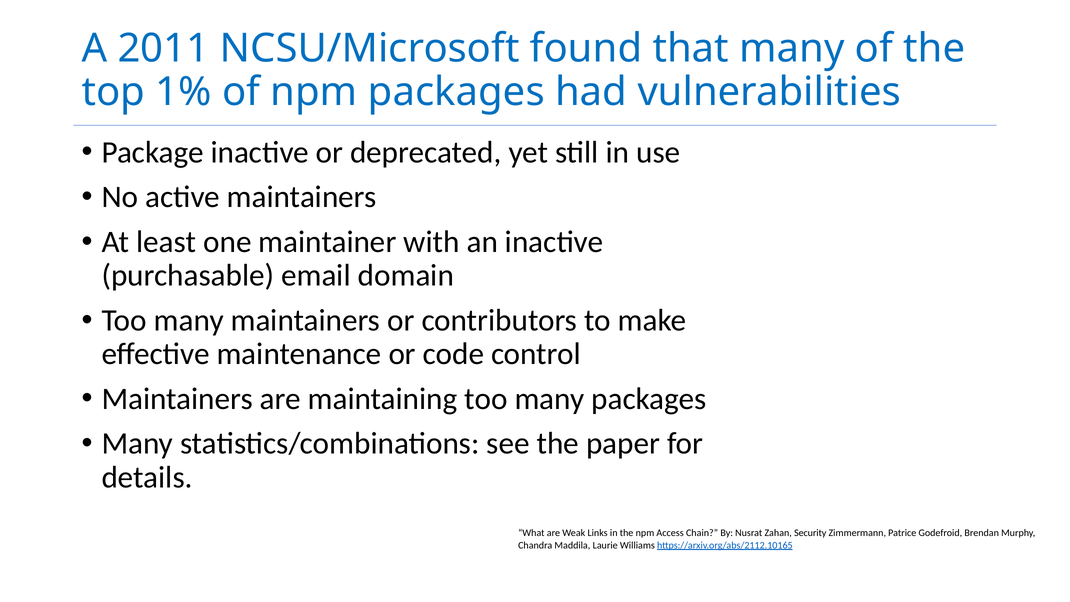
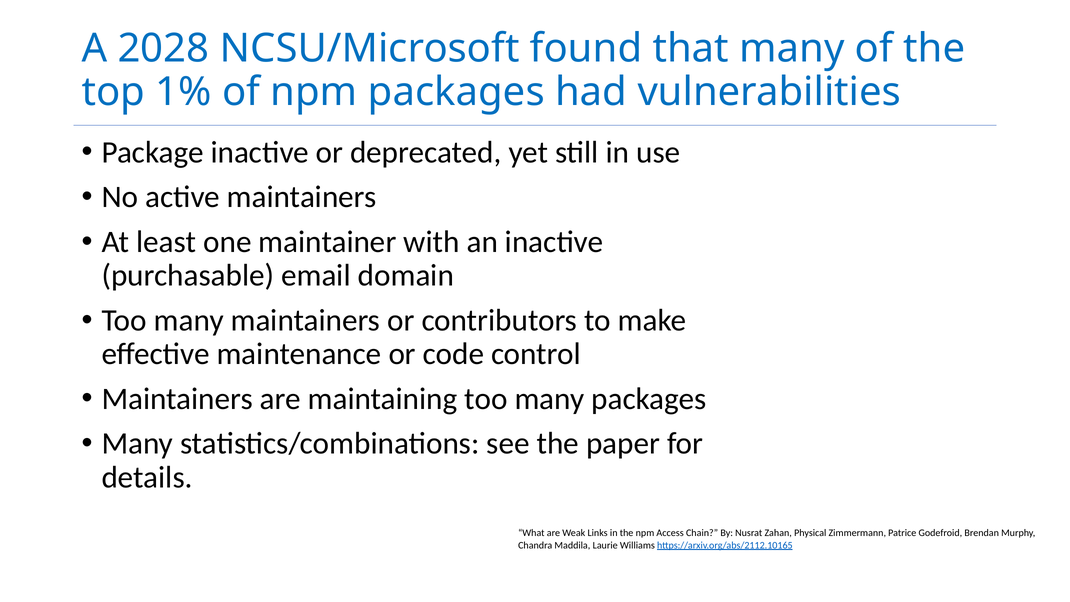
2011: 2011 -> 2028
Security: Security -> Physical
